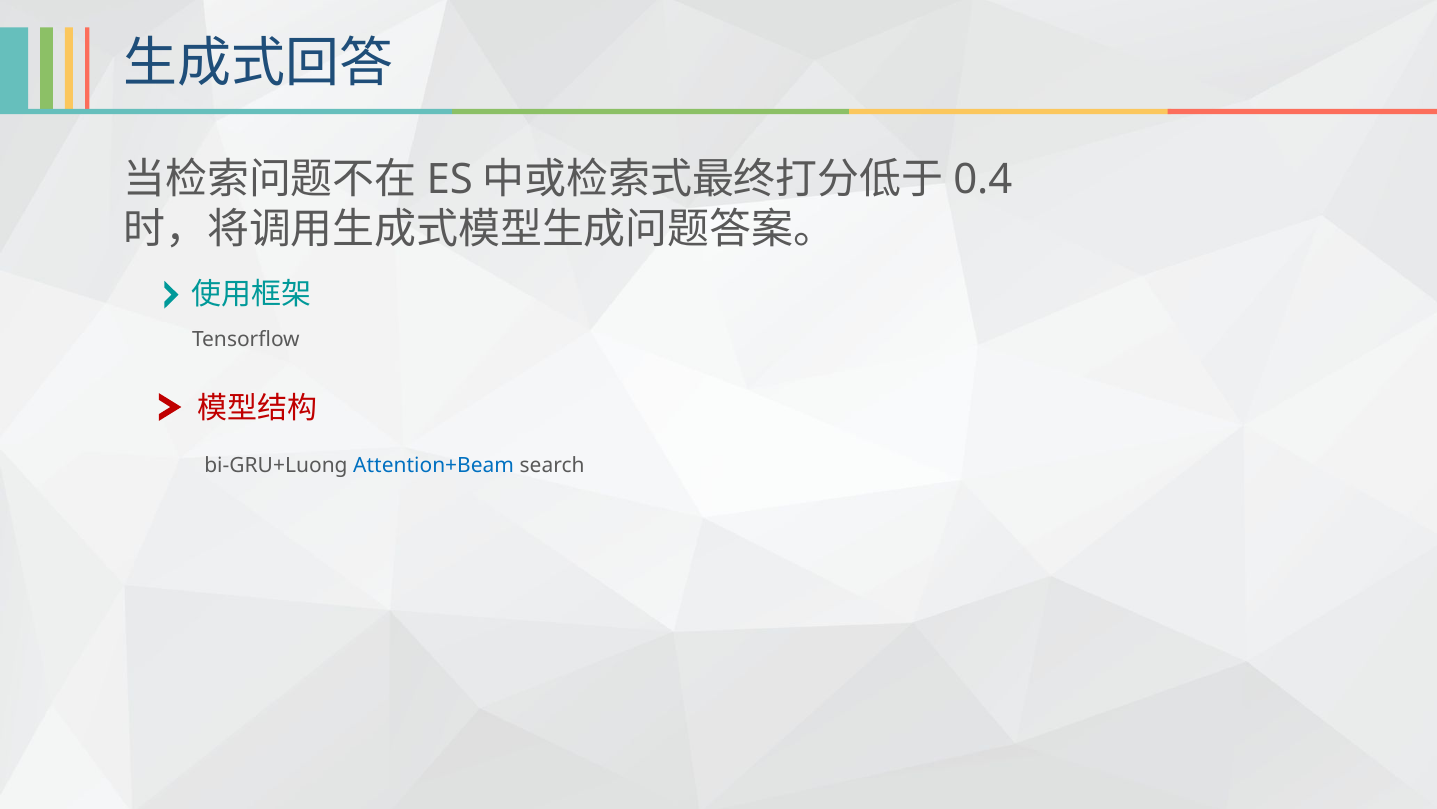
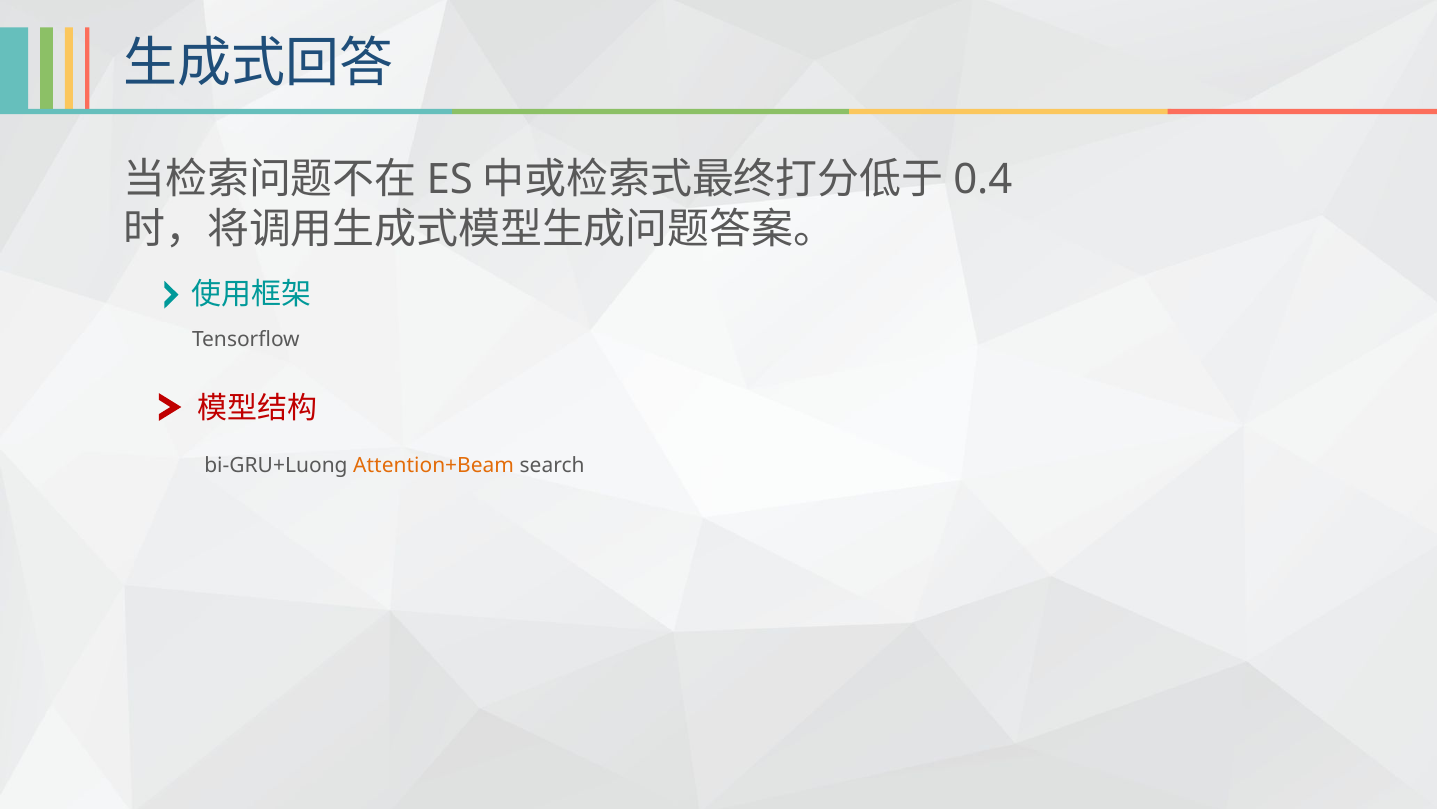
Attention+Beam colour: blue -> orange
